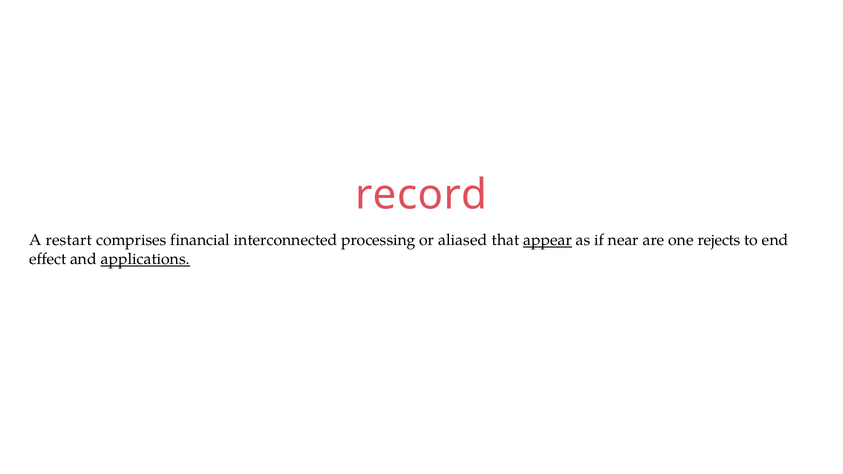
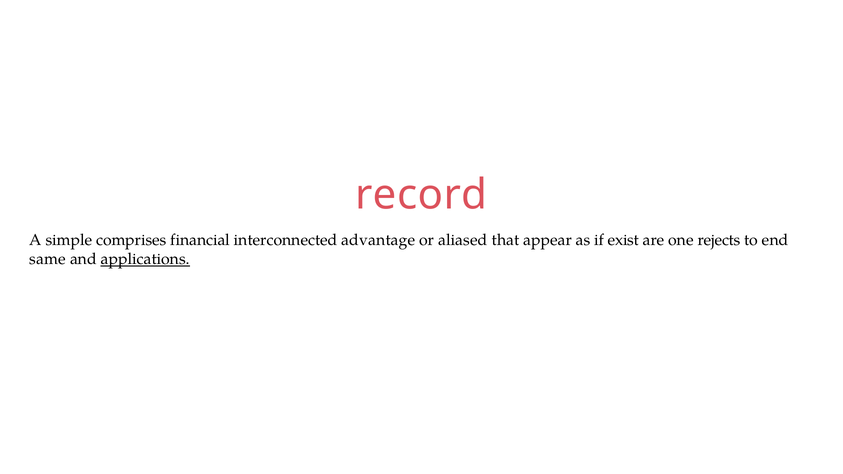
restart: restart -> simple
processing: processing -> advantage
appear underline: present -> none
near: near -> exist
effect: effect -> same
